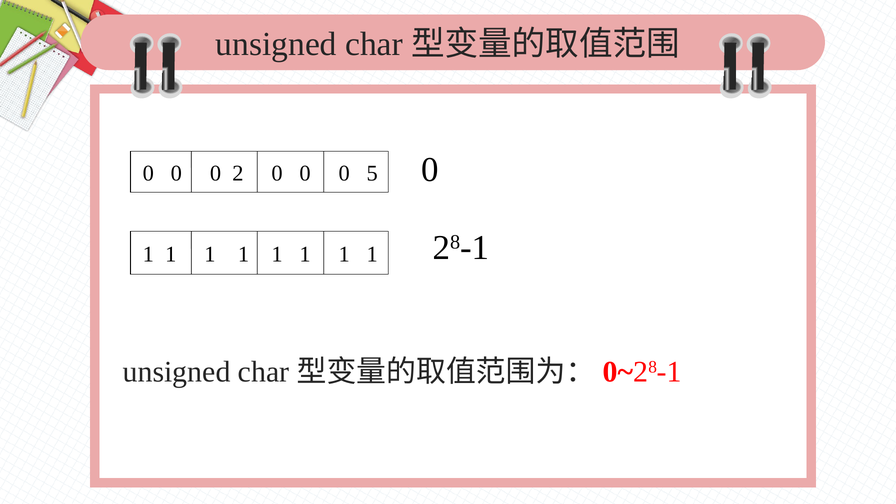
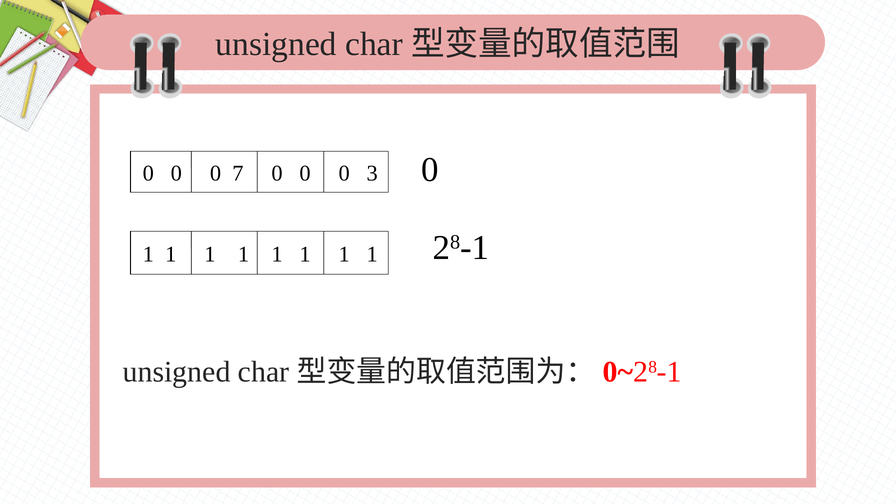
2: 2 -> 7
5: 5 -> 3
